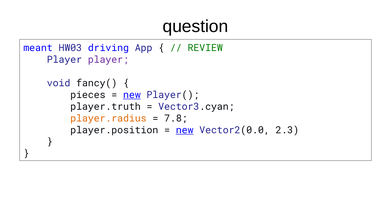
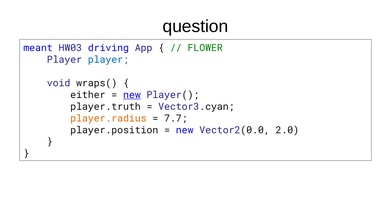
REVIEW: REVIEW -> FLOWER
player at (108, 60) colour: purple -> blue
fancy(: fancy( -> wraps(
pieces: pieces -> either
7.8: 7.8 -> 7.7
new at (185, 130) underline: present -> none
2.3: 2.3 -> 2.0
